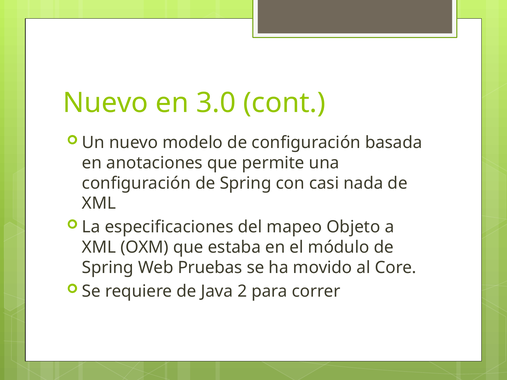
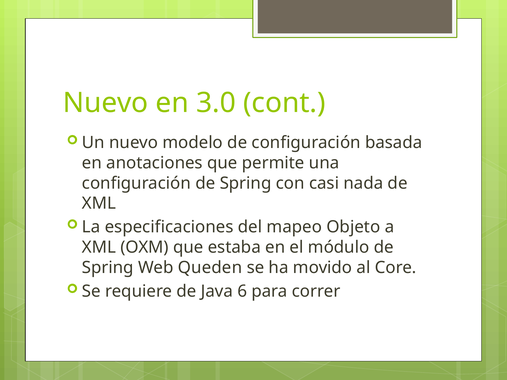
Pruebas: Pruebas -> Queden
2: 2 -> 6
